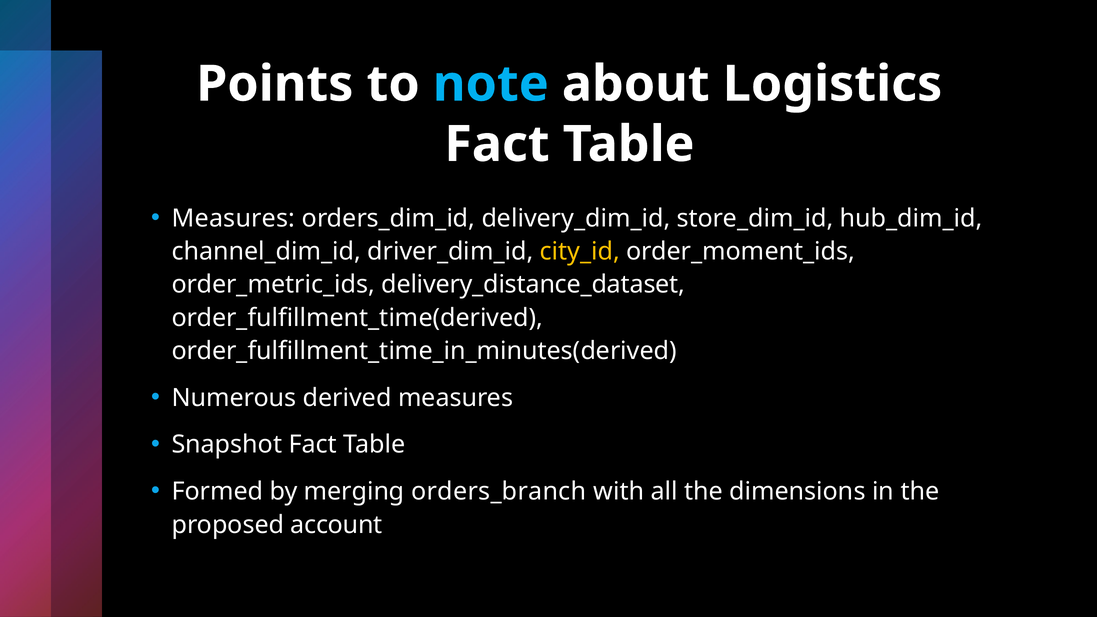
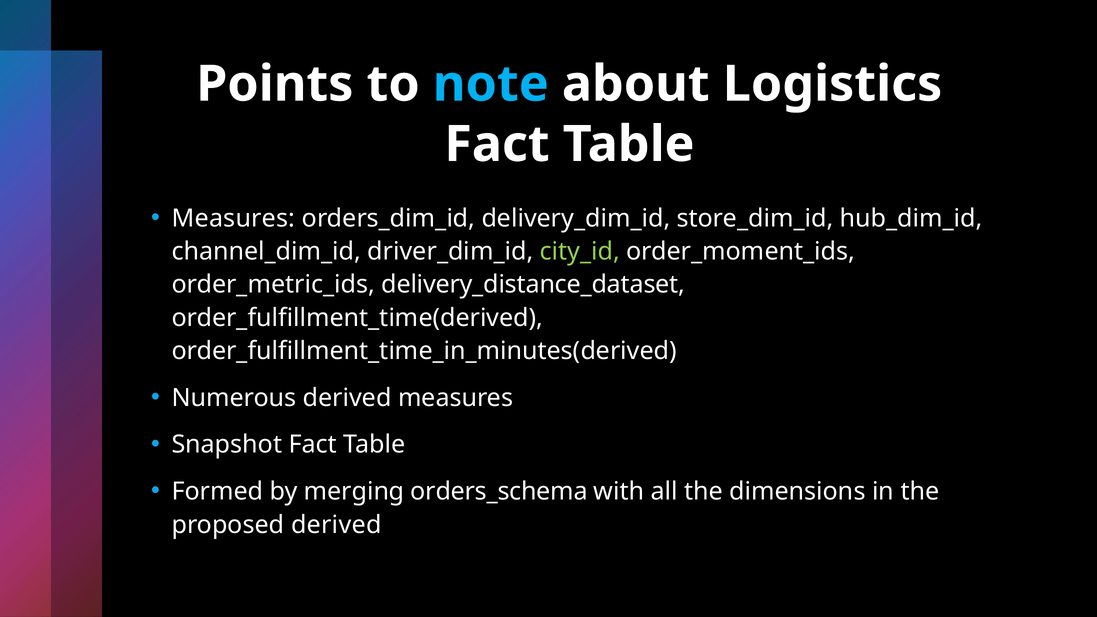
city_id colour: yellow -> light green
orders_branch: orders_branch -> orders_schema
proposed account: account -> derived
